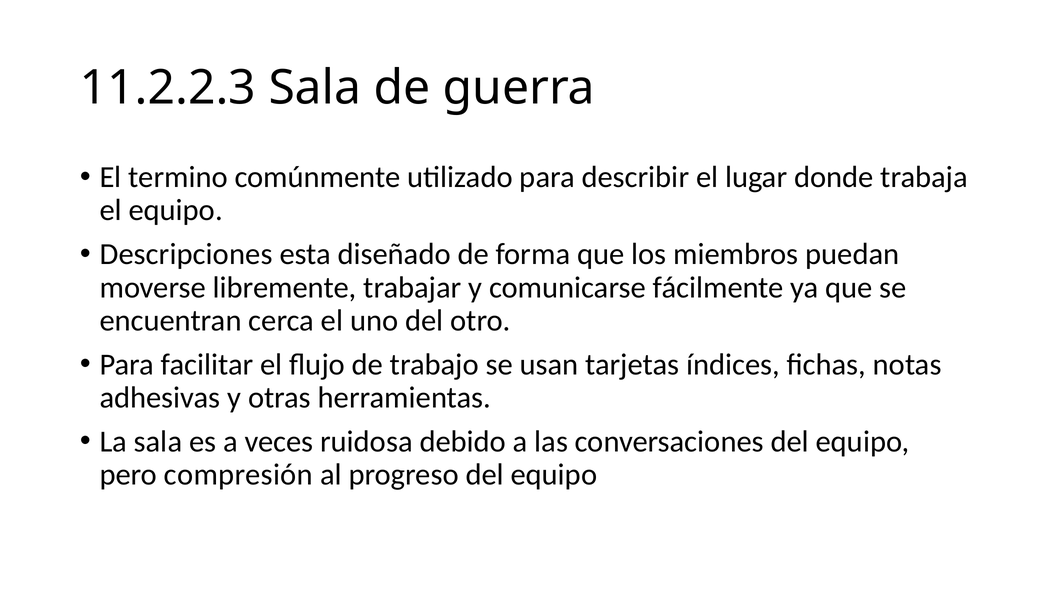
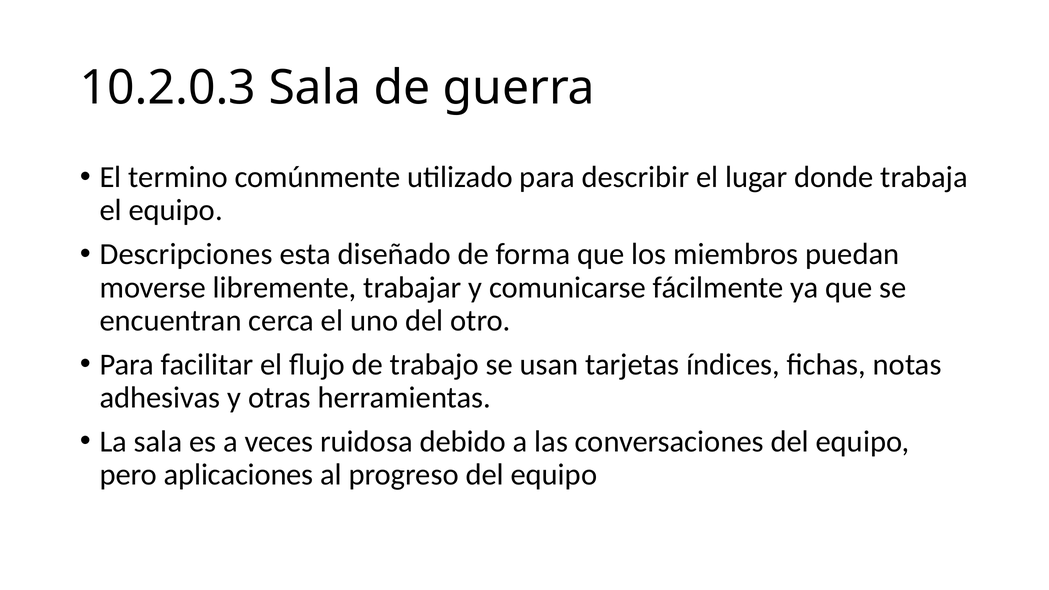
11.2.2.3: 11.2.2.3 -> 10.2.0.3
compresión: compresión -> aplicaciones
